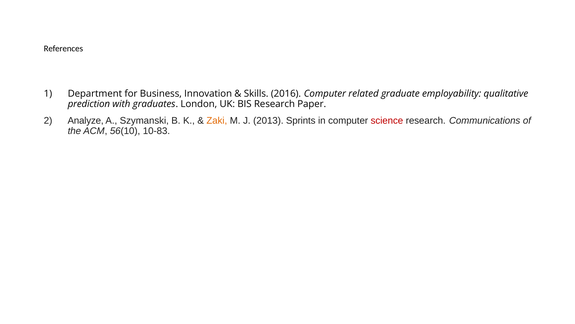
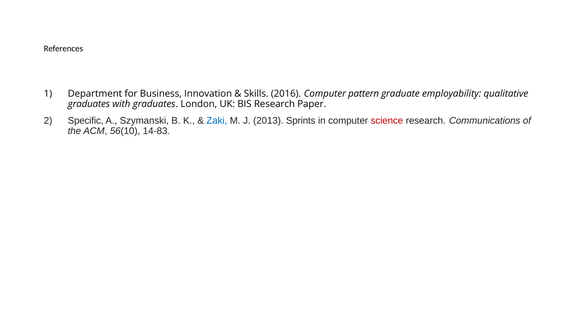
related: related -> pattern
prediction at (89, 104): prediction -> graduates
Analyze: Analyze -> Specific
Zaki colour: orange -> blue
10-83: 10-83 -> 14-83
